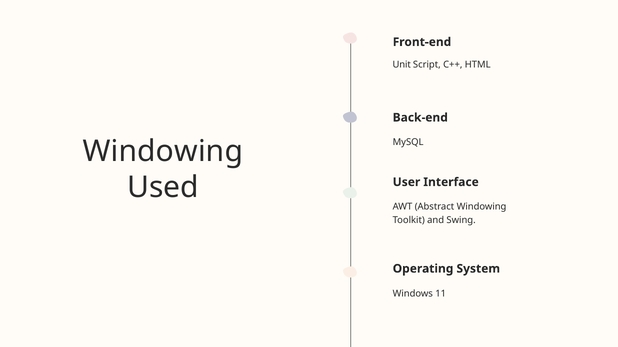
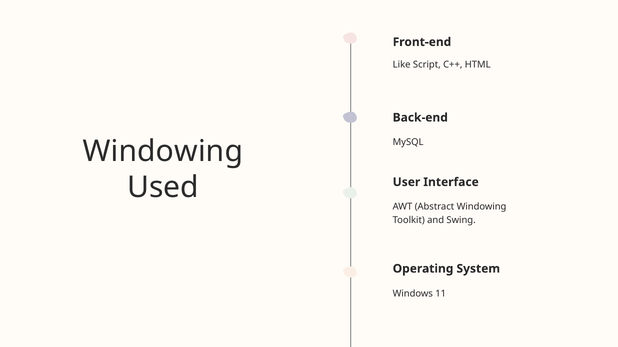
Unit: Unit -> Like
